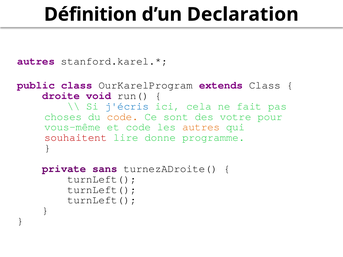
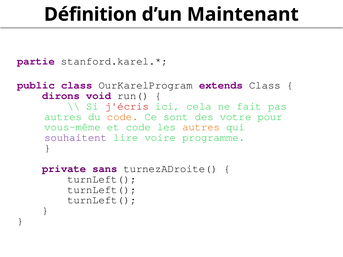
Declaration: Declaration -> Maintenant
autres at (36, 61): autres -> partie
droite: droite -> dirons
j'écris colour: blue -> red
choses at (63, 117): choses -> autres
souhaitent colour: red -> purple
donne: donne -> voire
